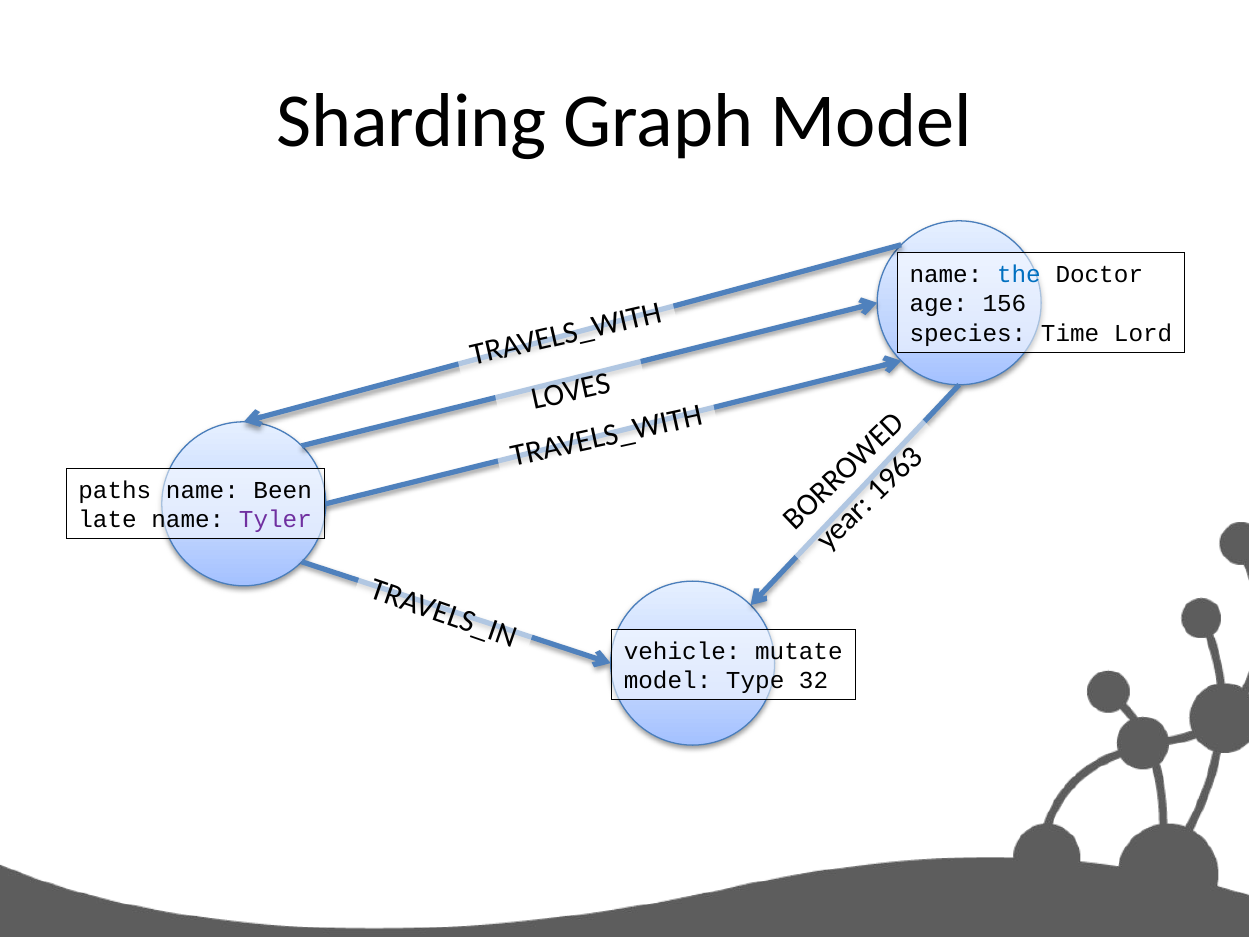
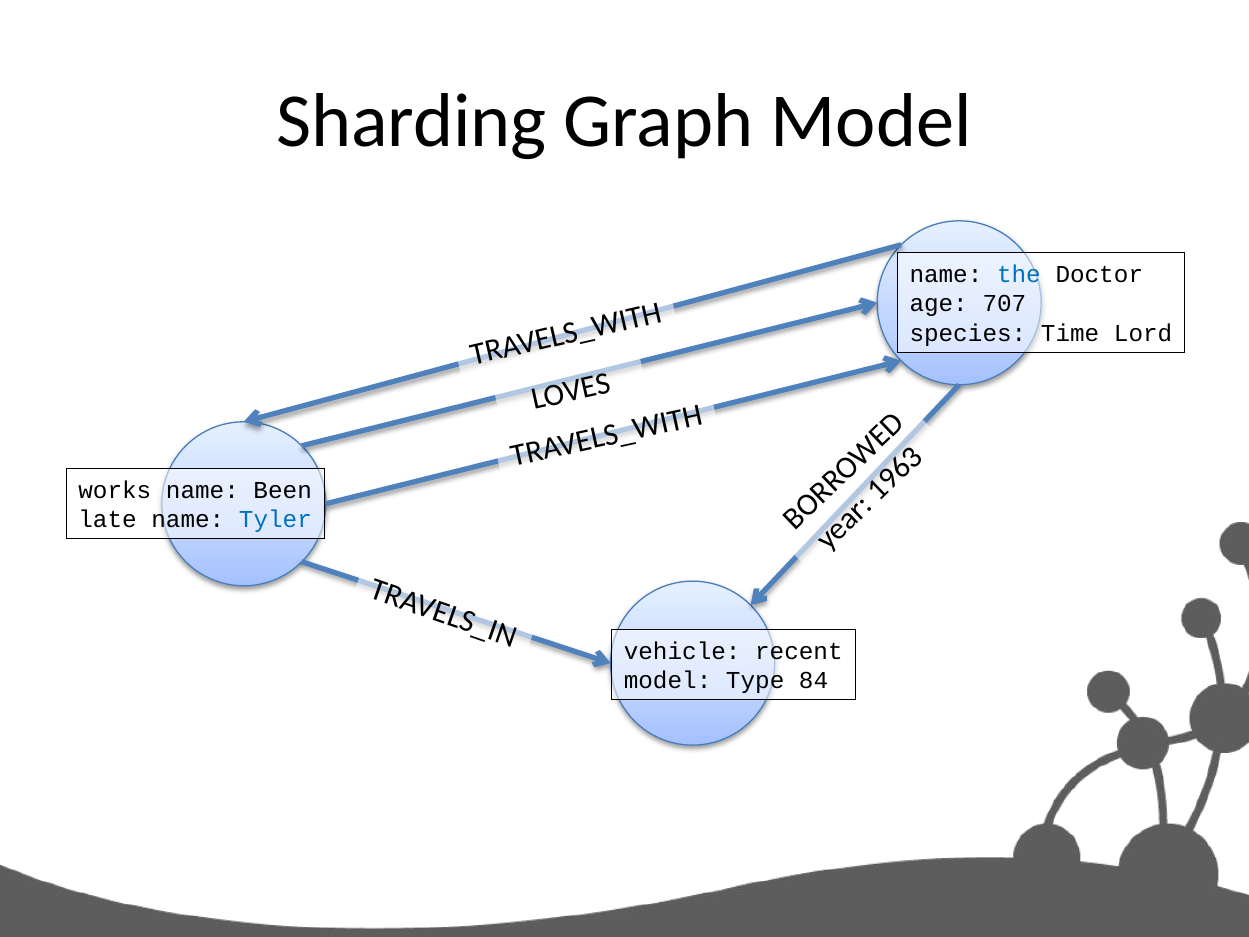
156: 156 -> 707
paths: paths -> works
Tyler colour: purple -> blue
mutate: mutate -> recent
32: 32 -> 84
